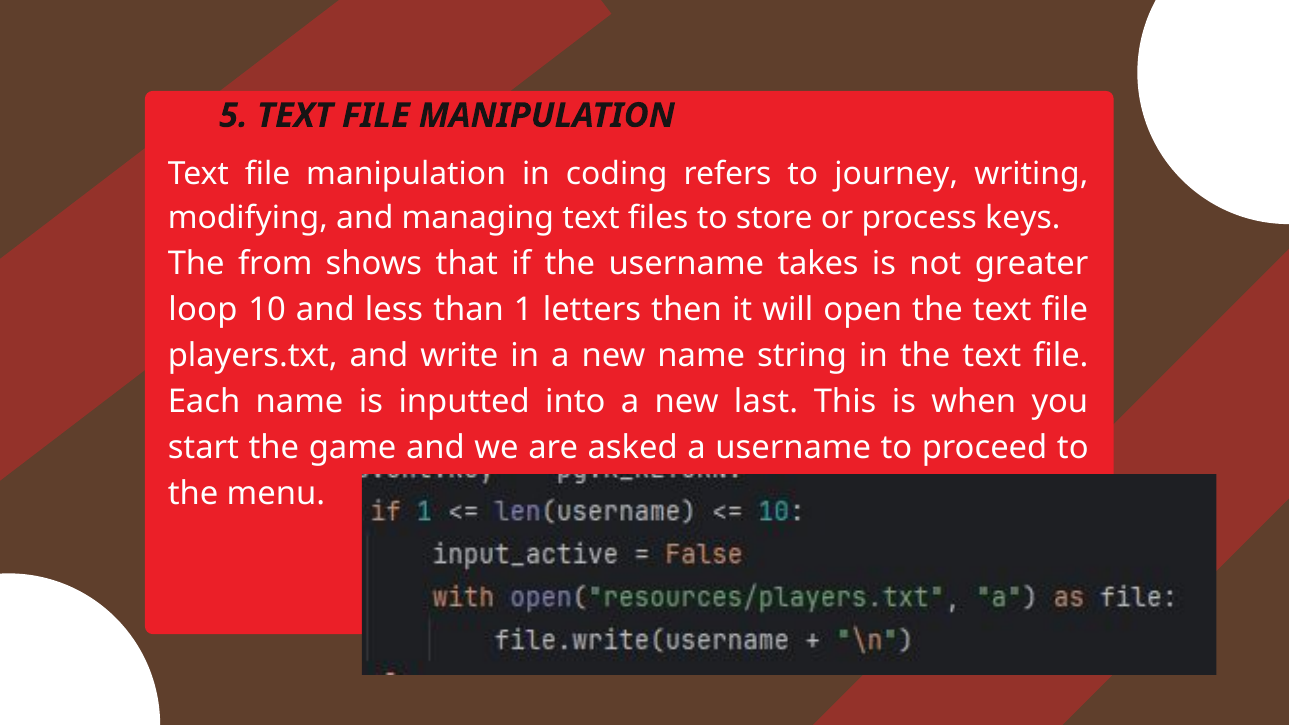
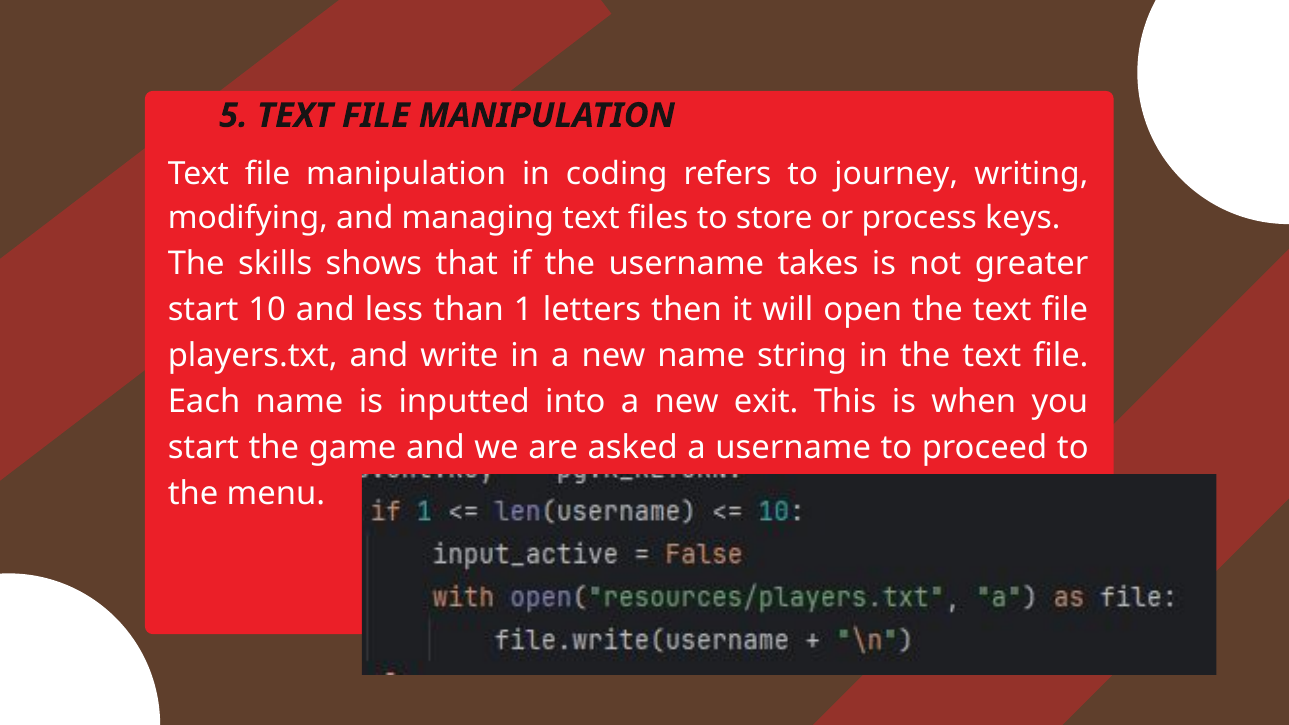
from: from -> skills
loop at (203, 310): loop -> start
last: last -> exit
